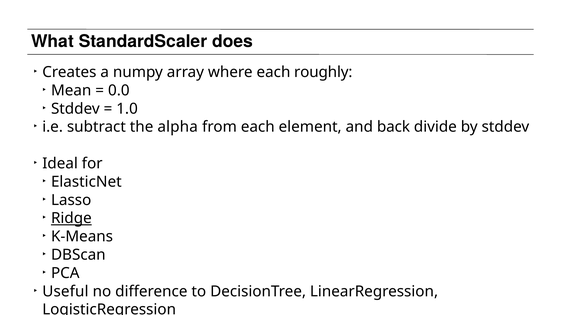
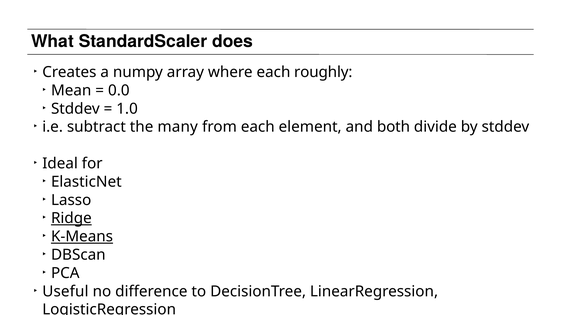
alpha: alpha -> many
back: back -> both
K-Means underline: none -> present
